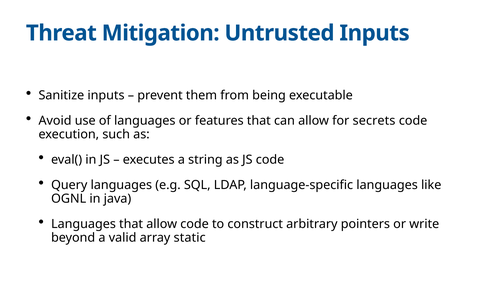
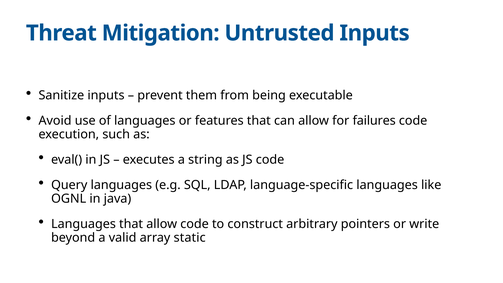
secrets: secrets -> failures
